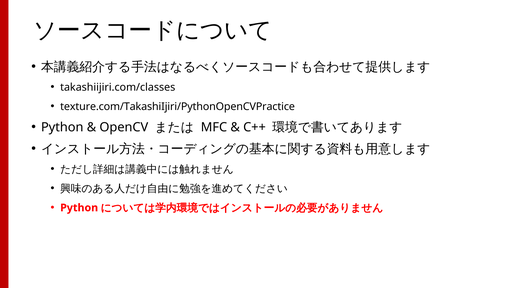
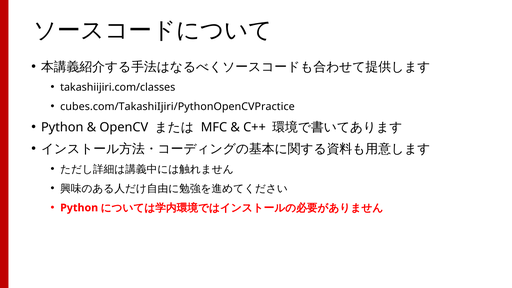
texture.com/TakashiIjiri/PythonOpenCVPractice: texture.com/TakashiIjiri/PythonOpenCVPractice -> cubes.com/TakashiIjiri/PythonOpenCVPractice
